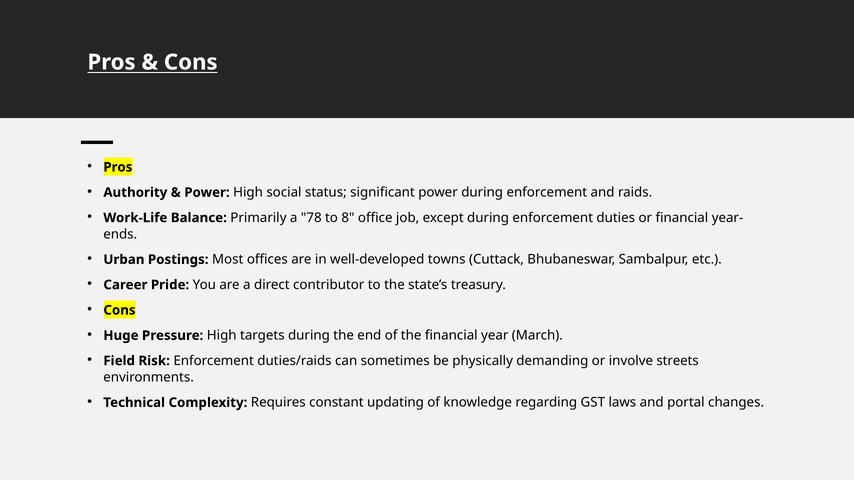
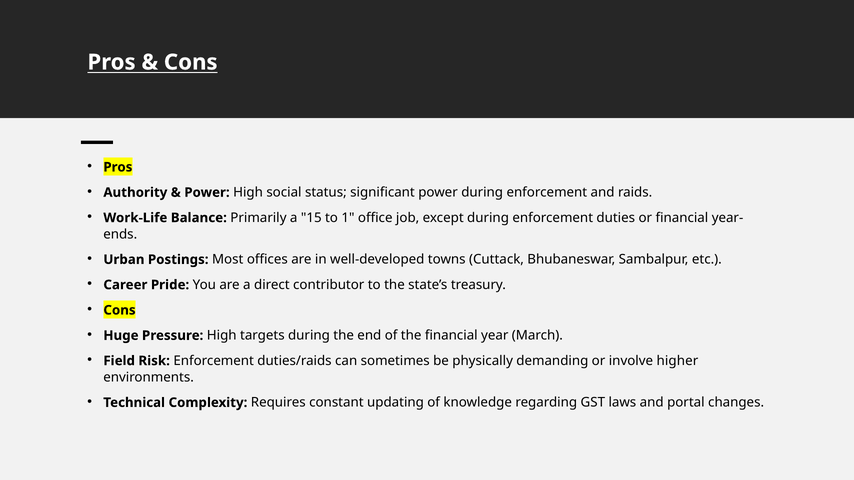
78: 78 -> 15
8: 8 -> 1
streets: streets -> higher
